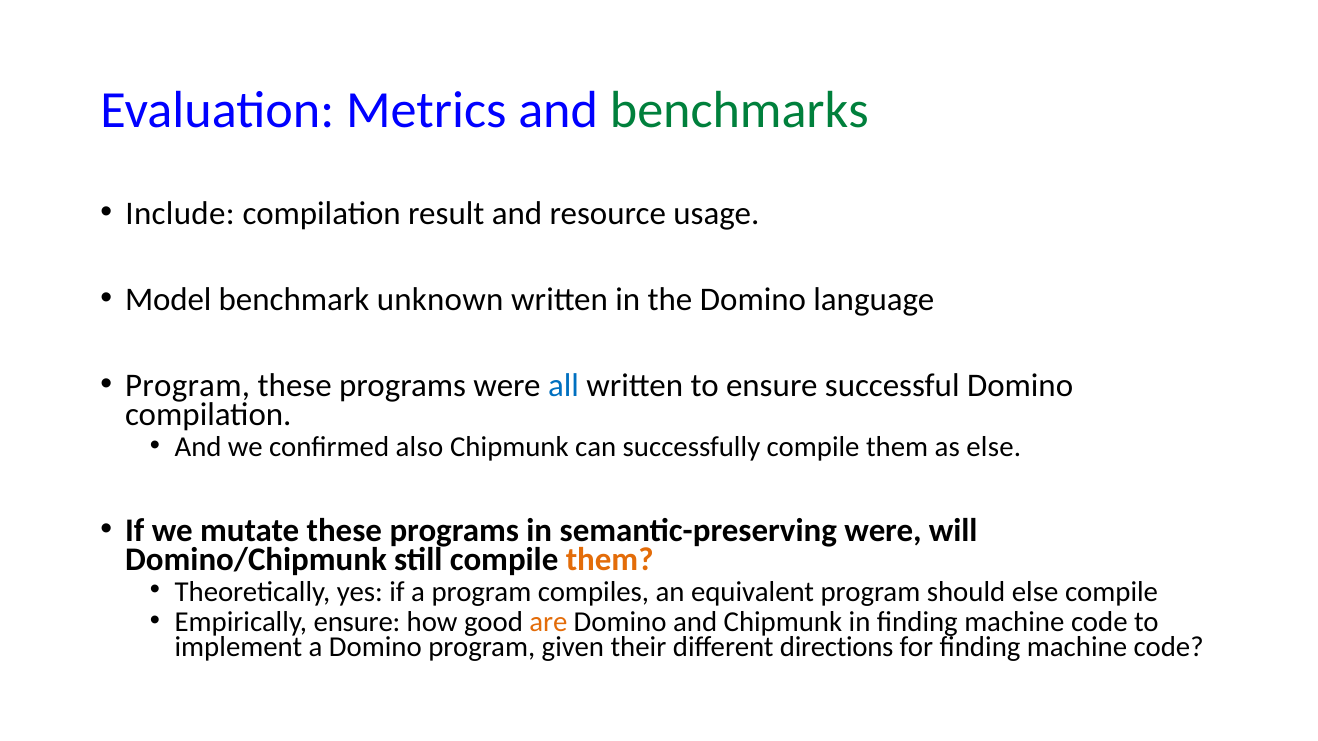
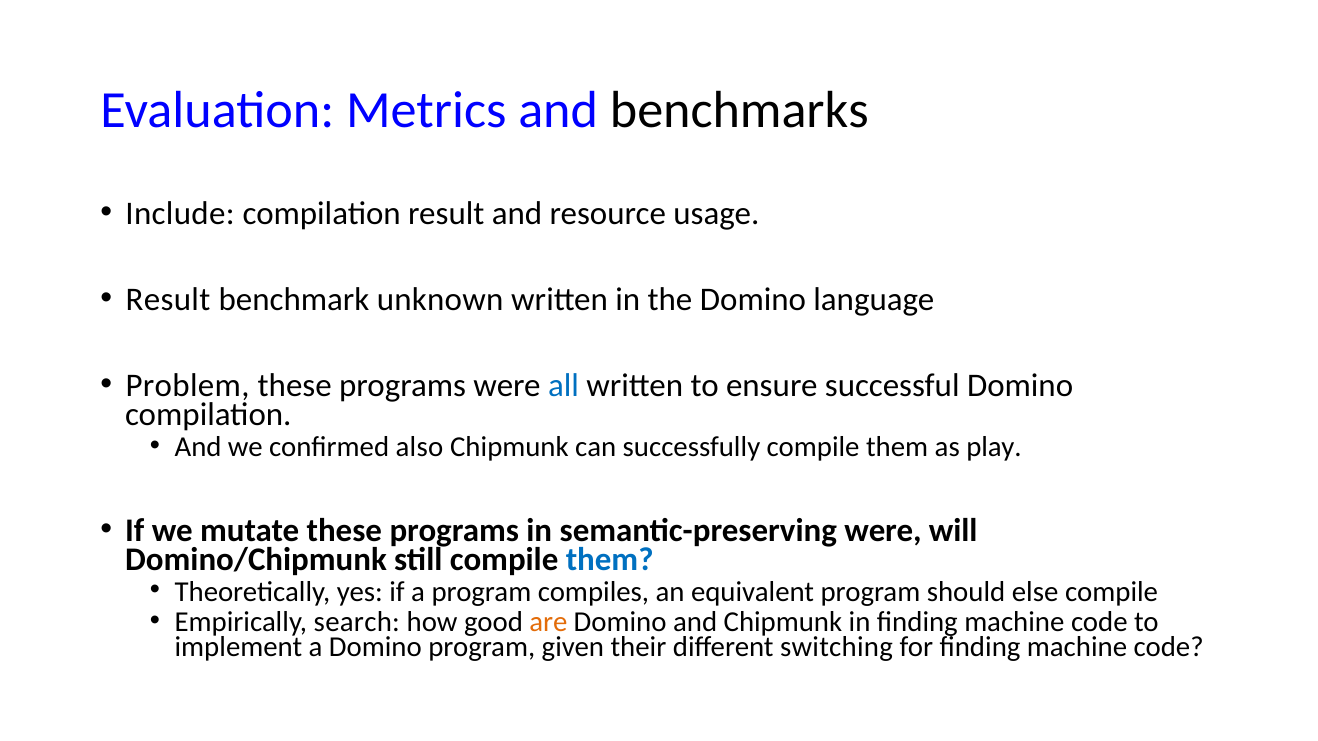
benchmarks colour: green -> black
Model at (168, 300): Model -> Result
Program at (188, 386): Program -> Problem
as else: else -> play
them at (610, 560) colour: orange -> blue
Empirically ensure: ensure -> search
directions: directions -> switching
